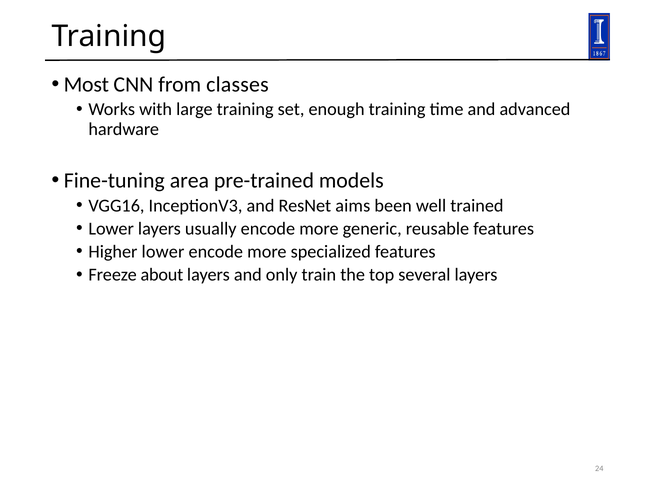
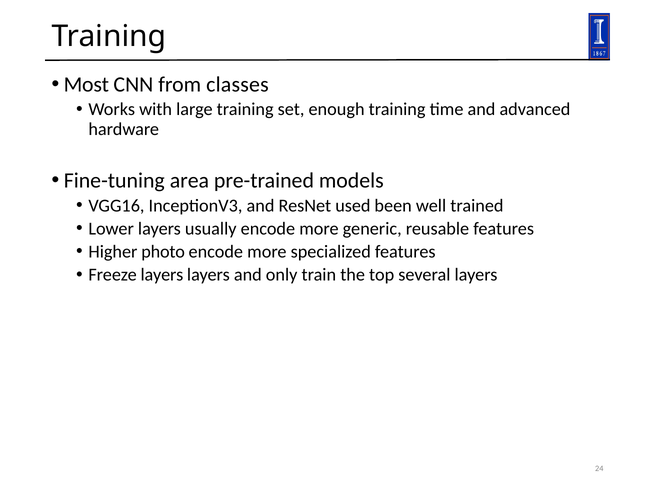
aims: aims -> used
Higher lower: lower -> photo
Freeze about: about -> layers
